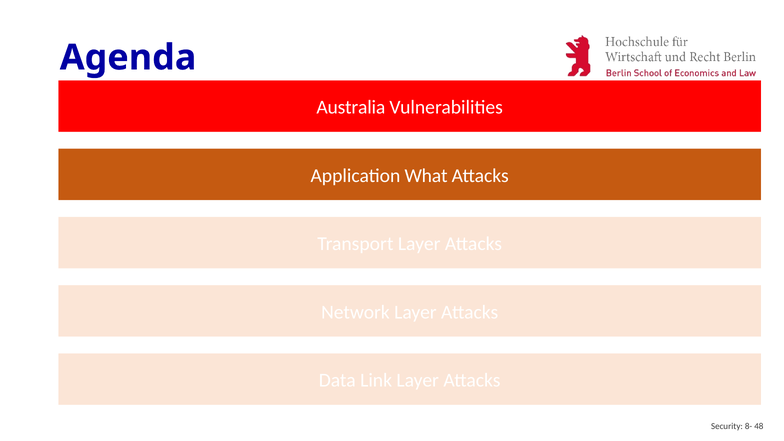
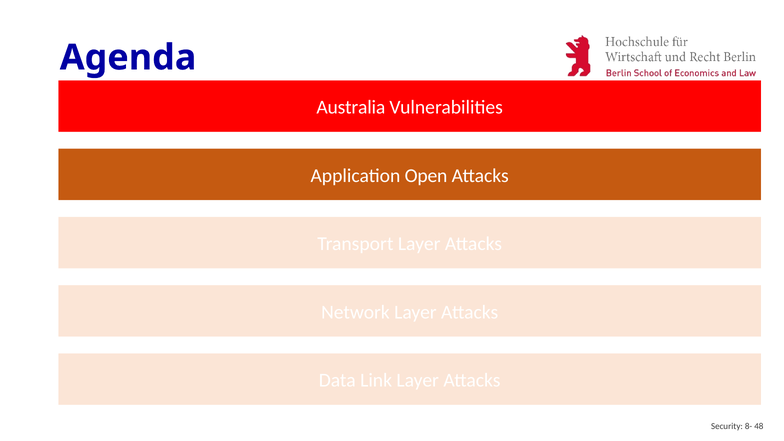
What: What -> Open
